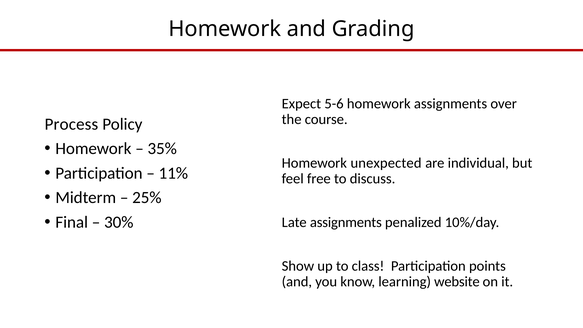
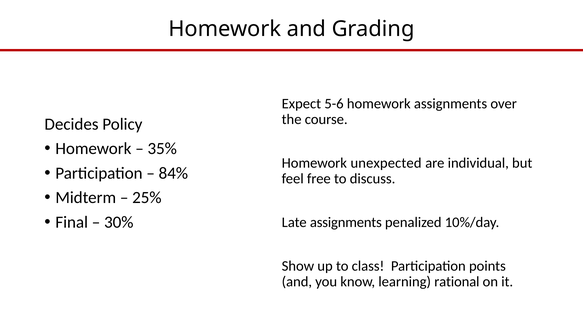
Process: Process -> Decides
11%: 11% -> 84%
website: website -> rational
